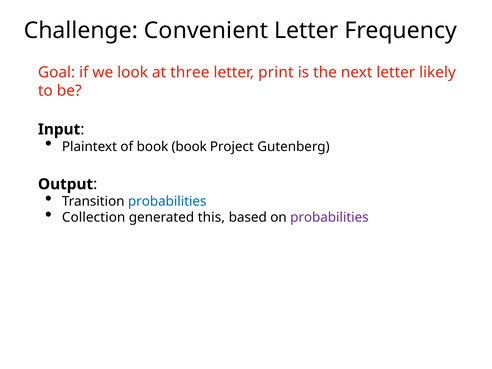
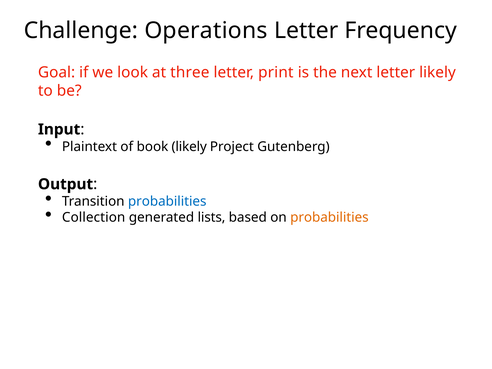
Convenient: Convenient -> Operations
book book: book -> likely
this: this -> lists
probabilities at (329, 218) colour: purple -> orange
